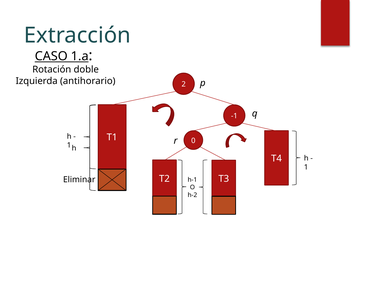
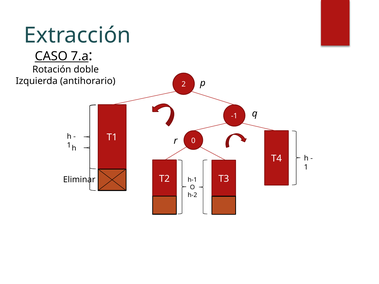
1.a: 1.a -> 7.a
